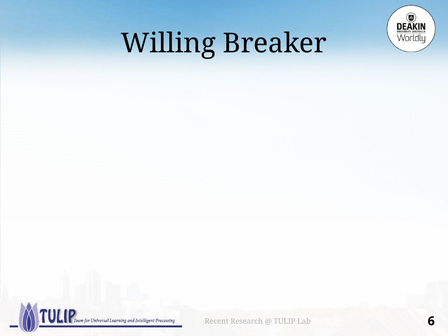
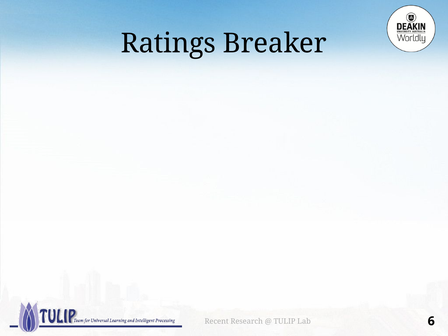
Willing: Willing -> Ratings
